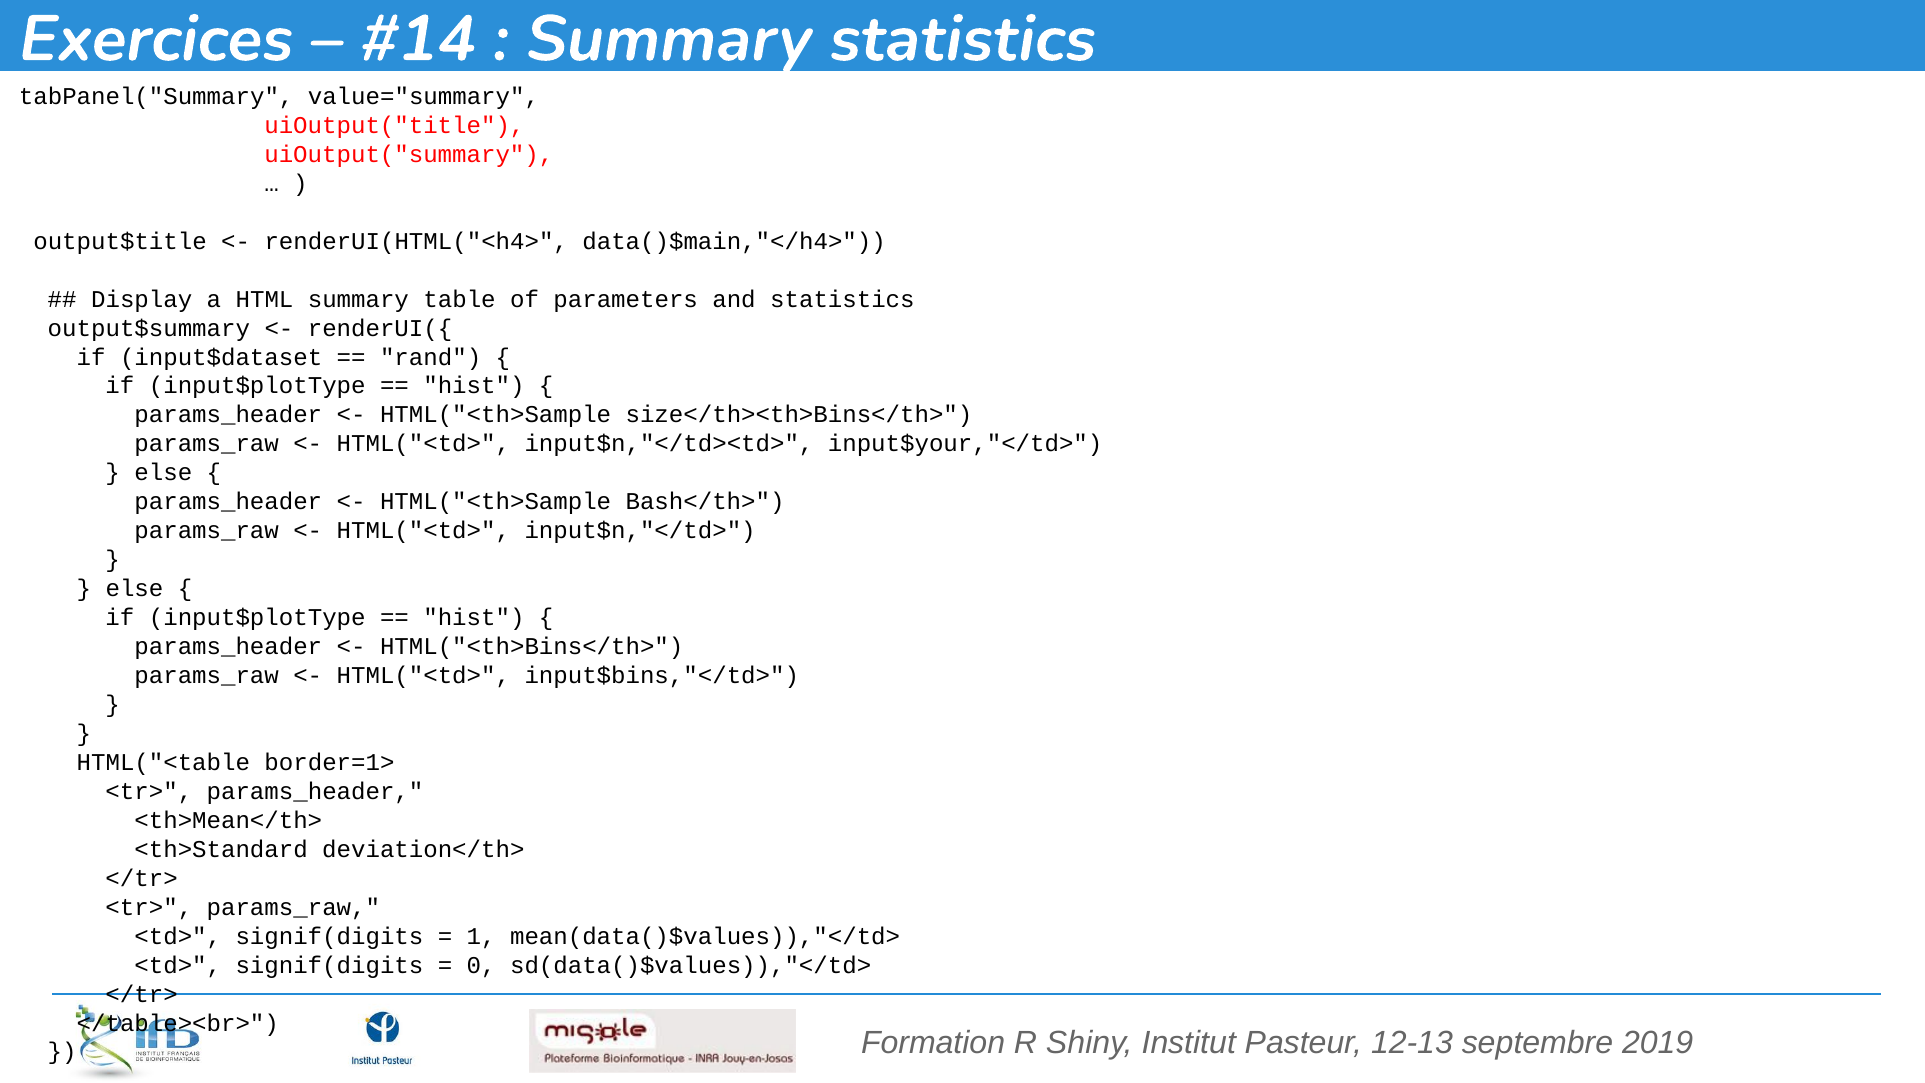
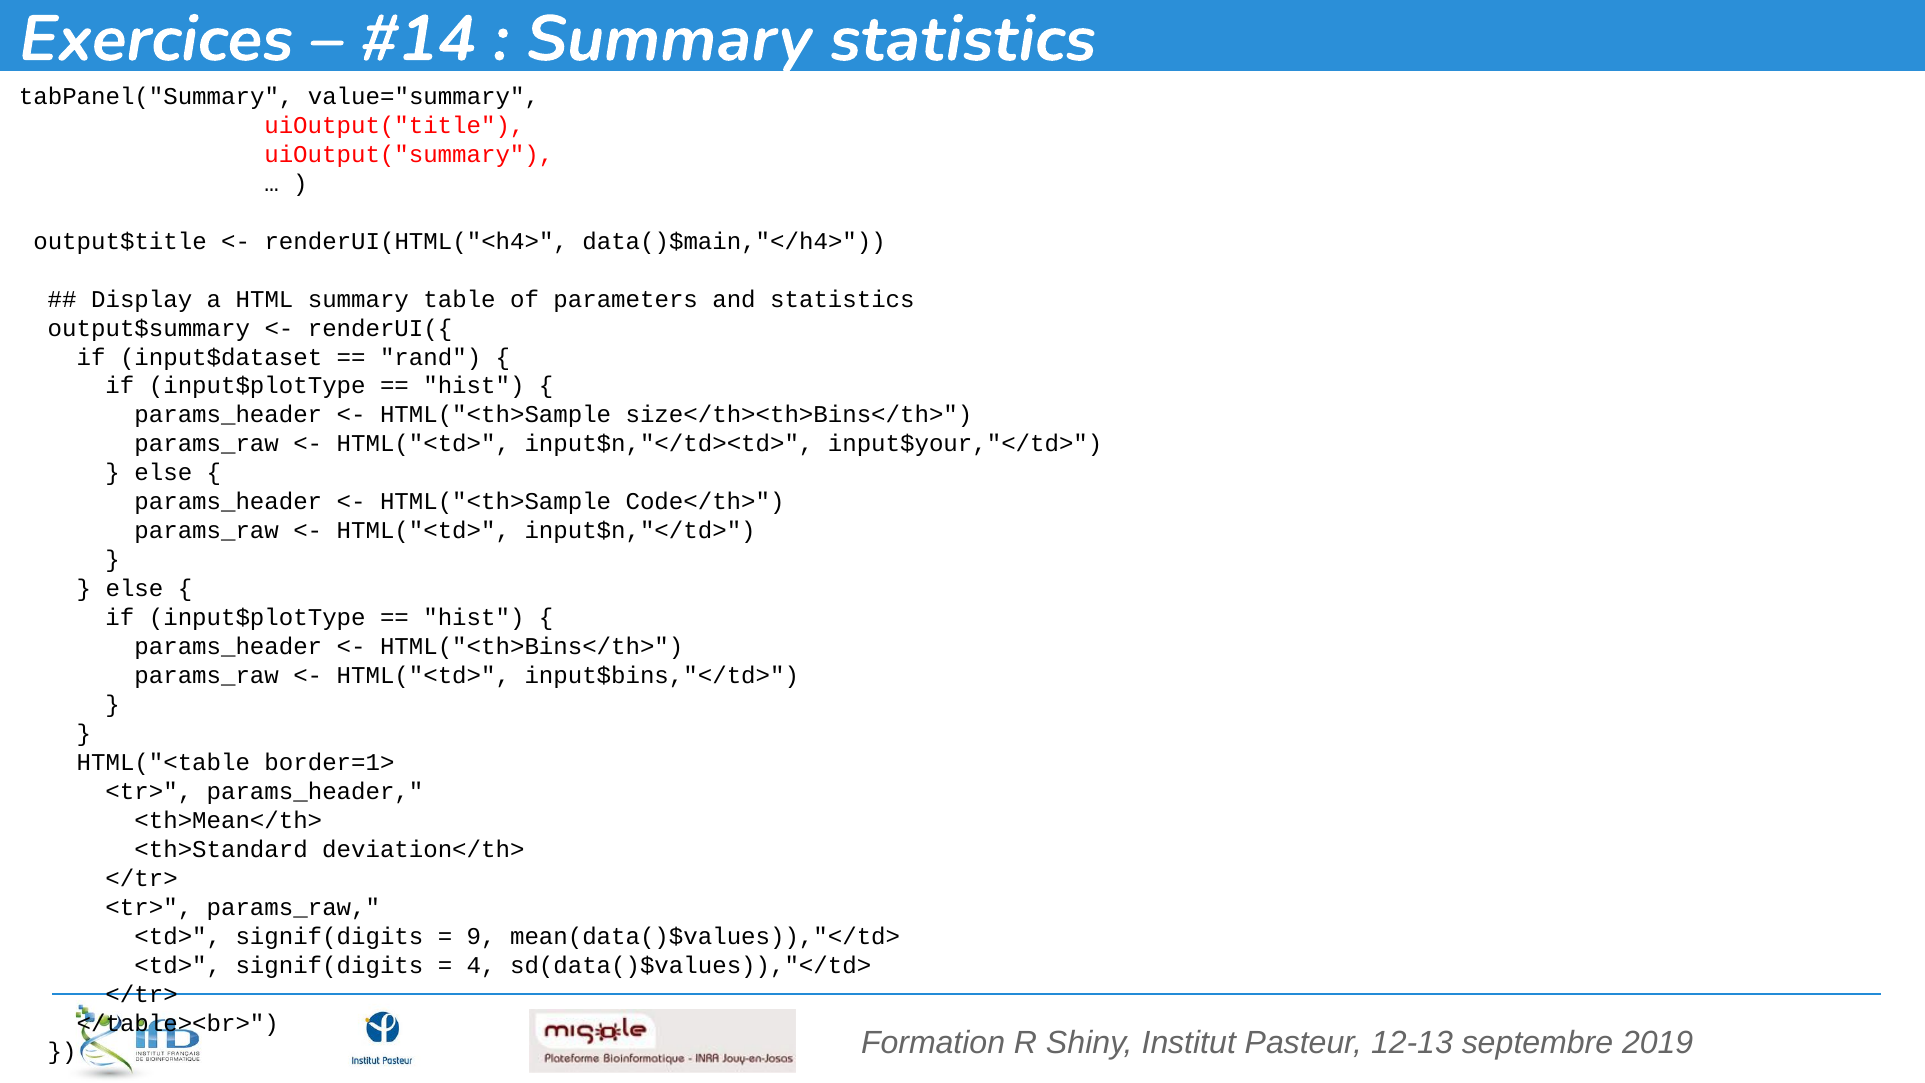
Bash</th>: Bash</th> -> Code</th>
1: 1 -> 9
0: 0 -> 4
